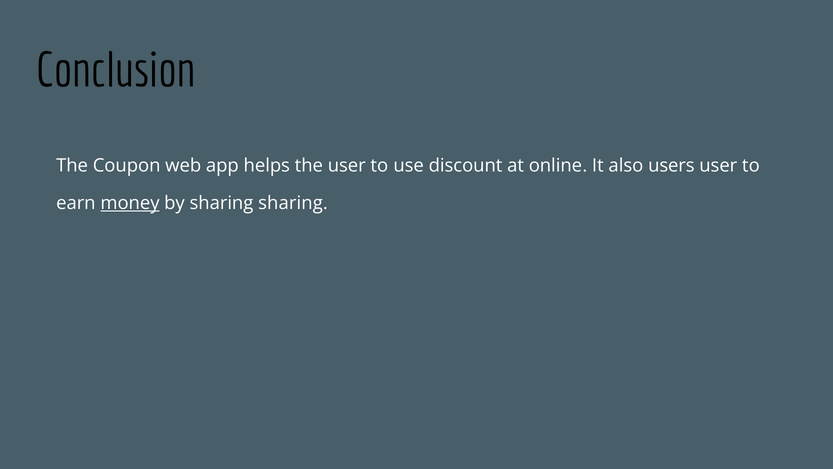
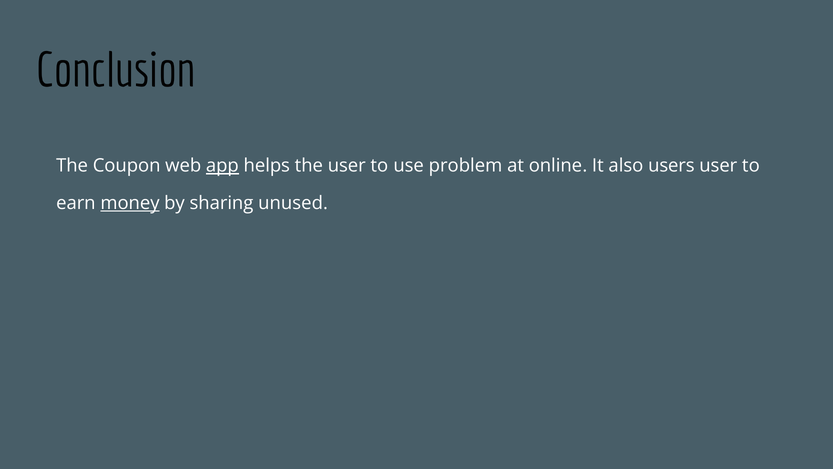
app underline: none -> present
discount: discount -> problem
sharing sharing: sharing -> unused
